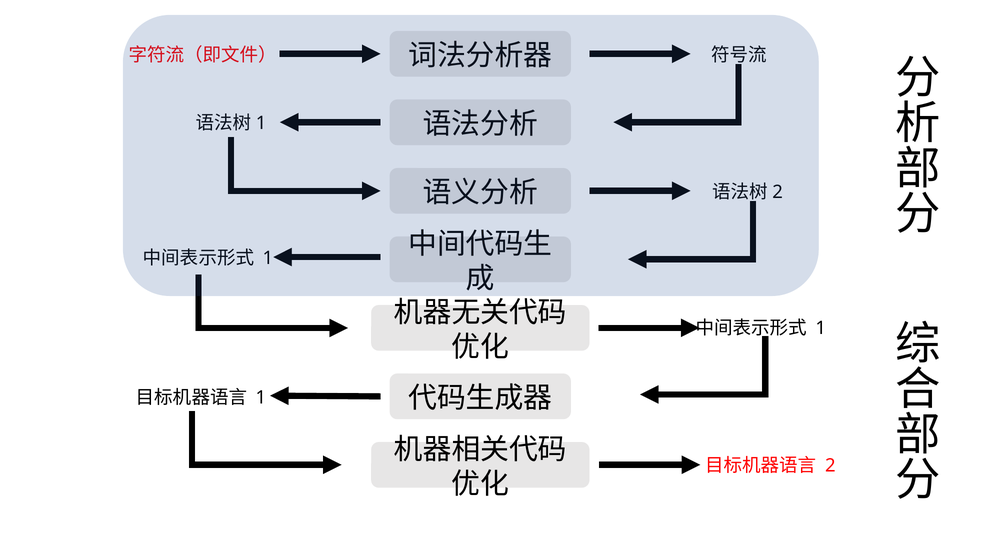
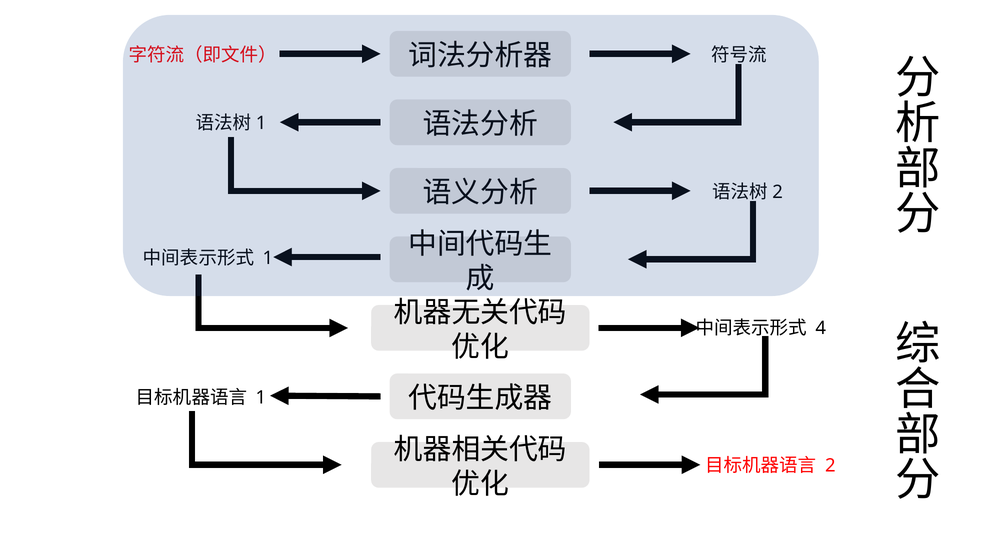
1 at (821, 328): 1 -> 4
